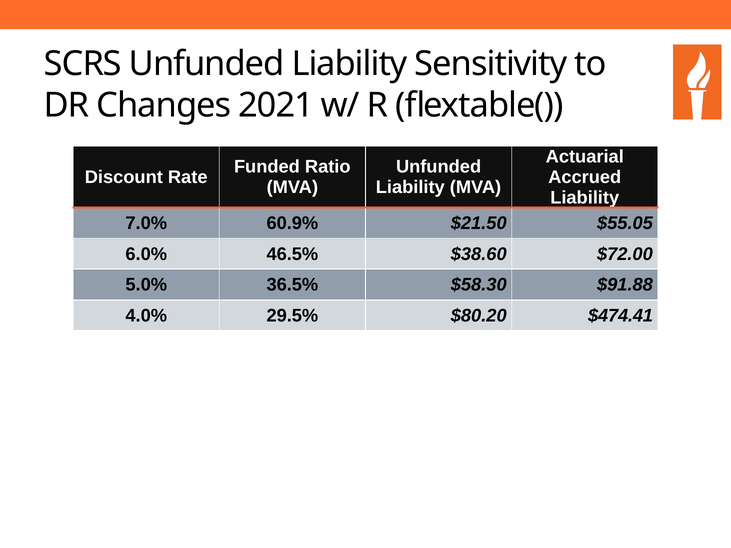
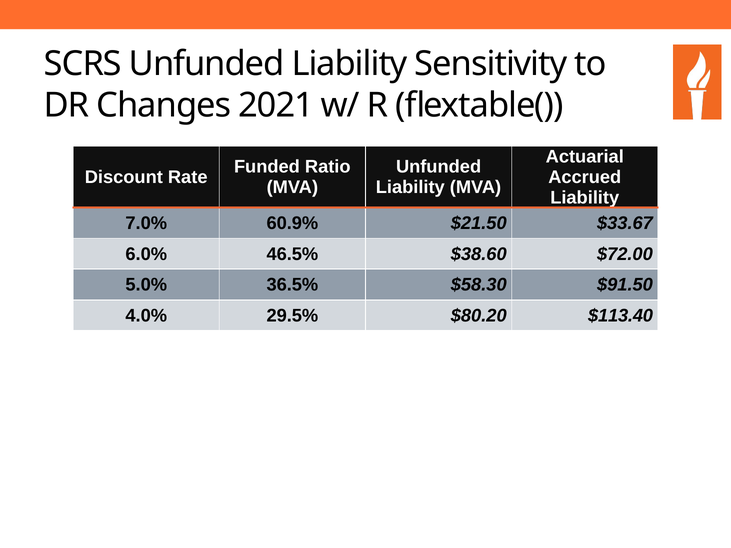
$55.05: $55.05 -> $33.67
$91.88: $91.88 -> $91.50
$474.41: $474.41 -> $113.40
